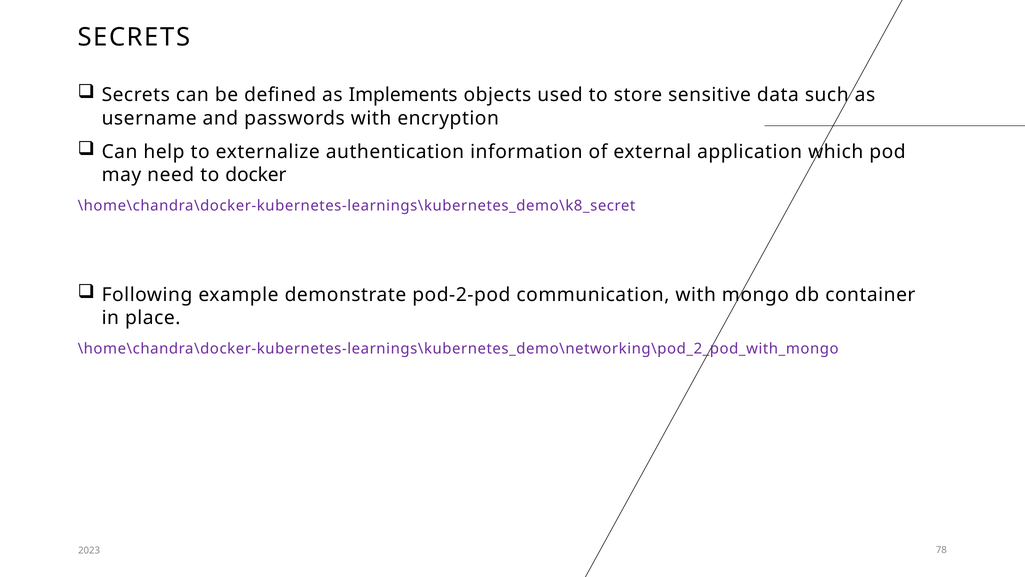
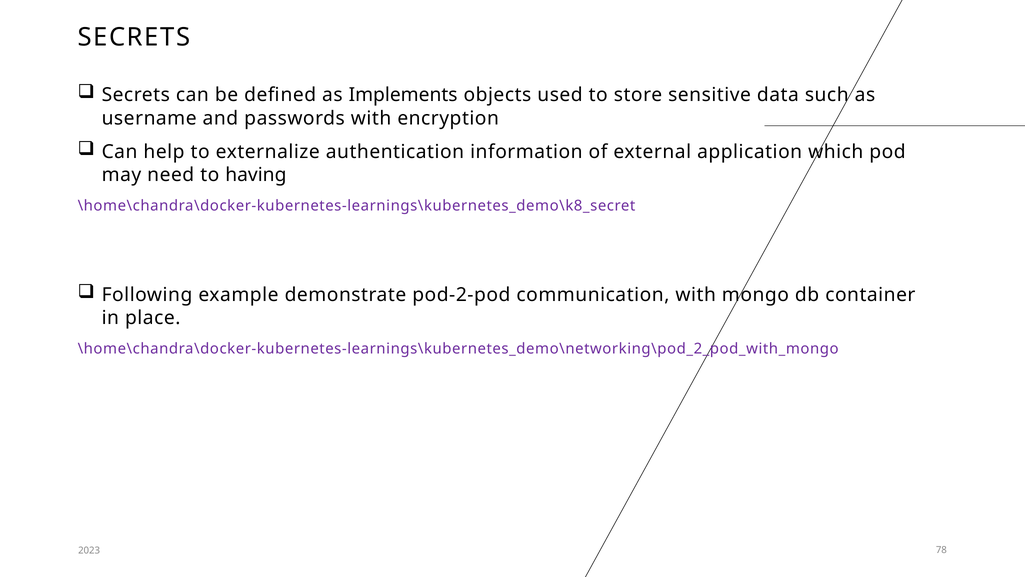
docker: docker -> having
